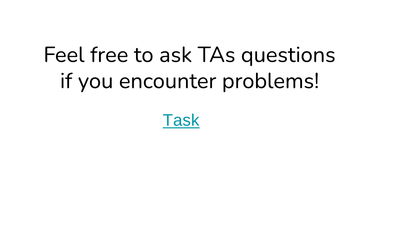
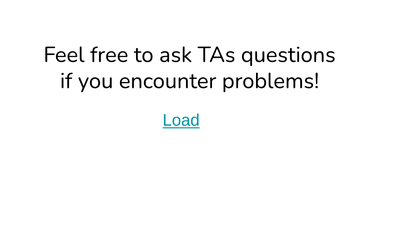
Task: Task -> Load
